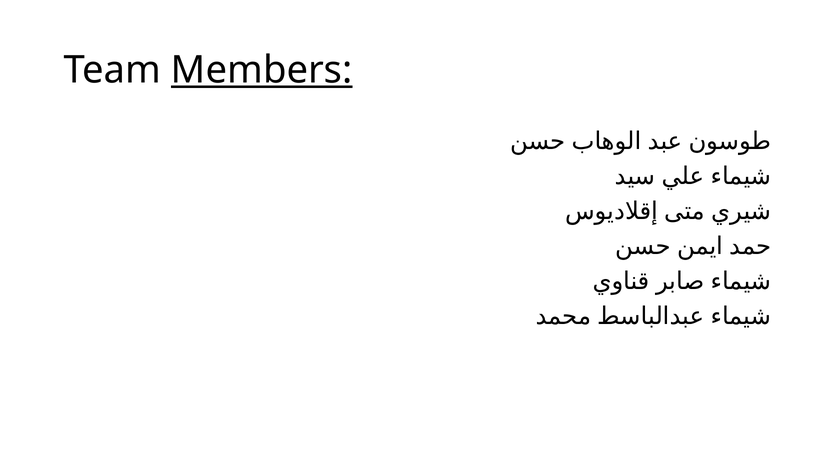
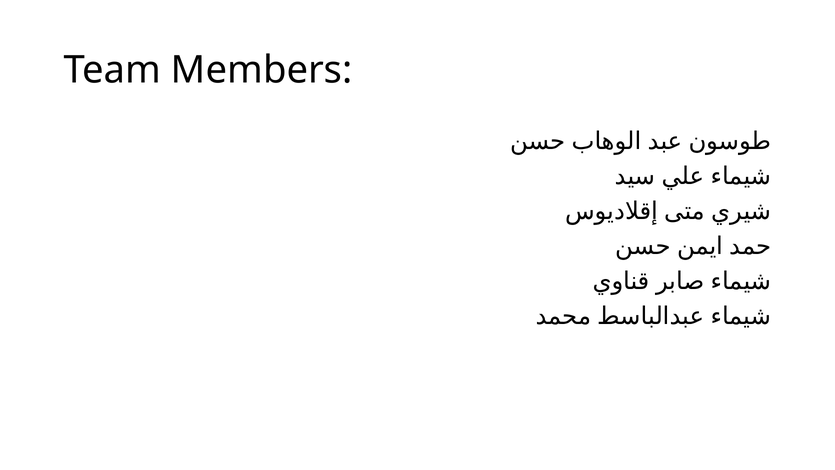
Members underline: present -> none
